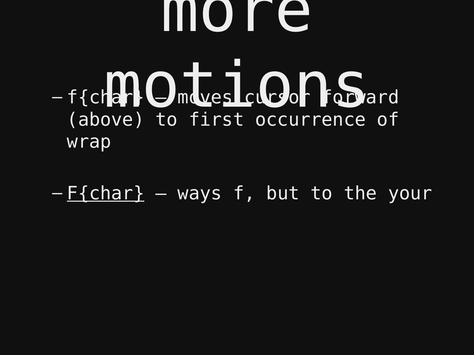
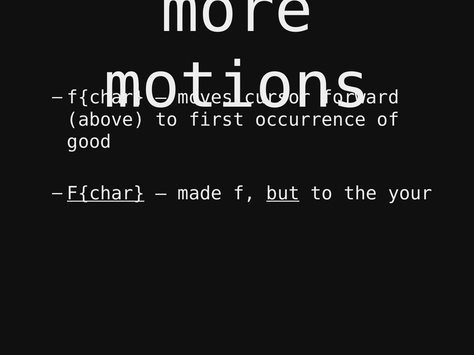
wrap: wrap -> good
ways: ways -> made
but underline: none -> present
